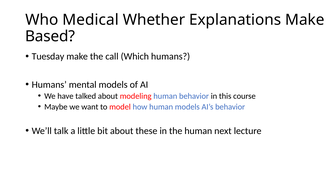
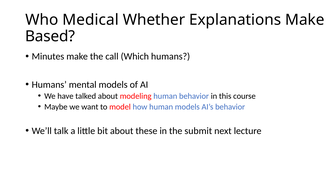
Tuesday: Tuesday -> Minutes
the human: human -> submit
